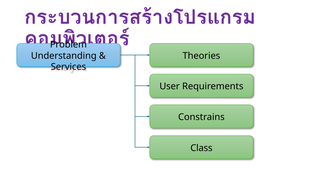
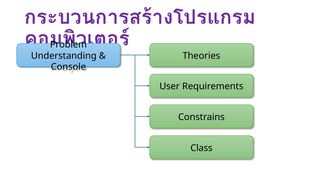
Services: Services -> Console
